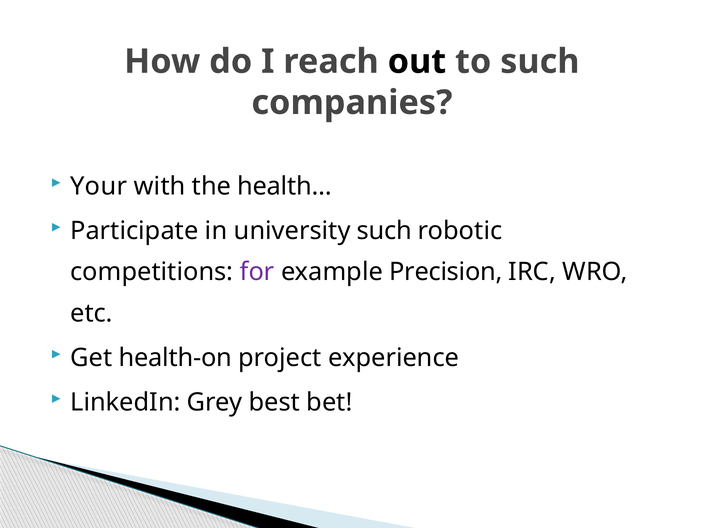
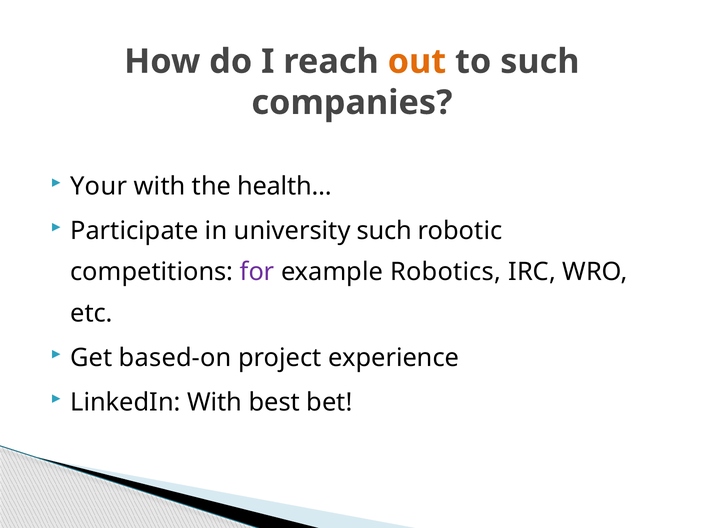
out colour: black -> orange
Precision: Precision -> Robotics
health-on: health-on -> based-on
LinkedIn Grey: Grey -> With
